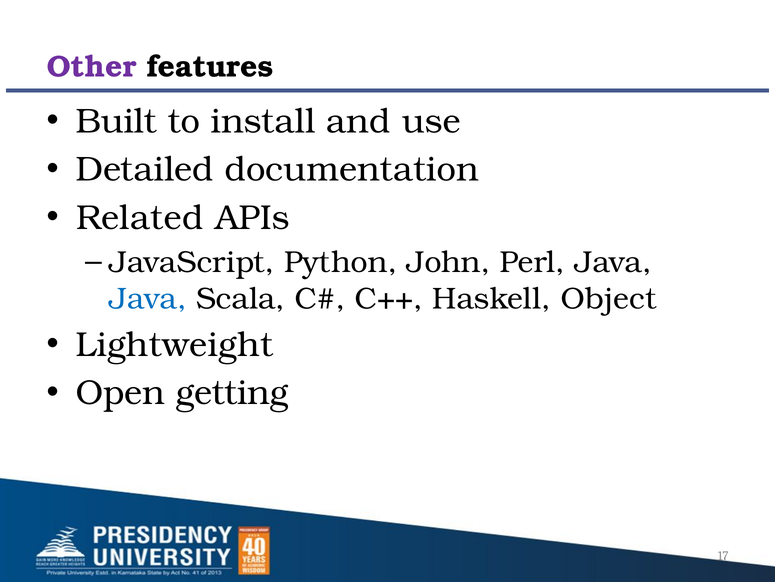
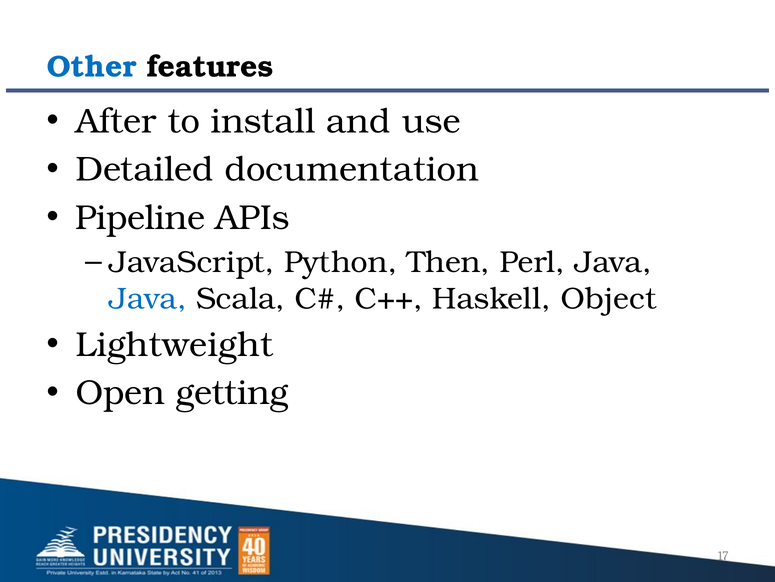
Other colour: purple -> blue
Built: Built -> After
Related: Related -> Pipeline
John: John -> Then
